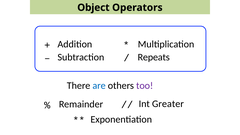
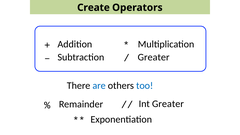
Object: Object -> Create
Repeats at (154, 57): Repeats -> Greater
too colour: purple -> blue
